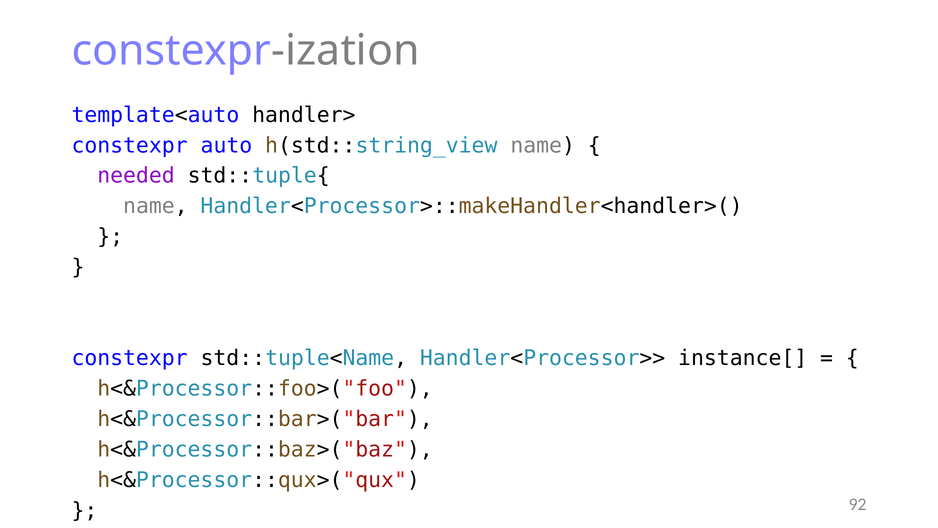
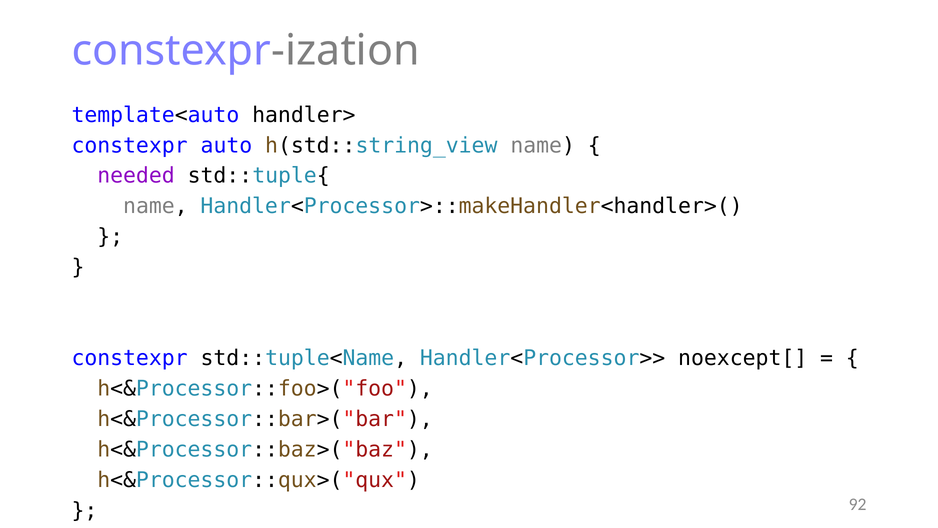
instance[: instance[ -> noexcept[
